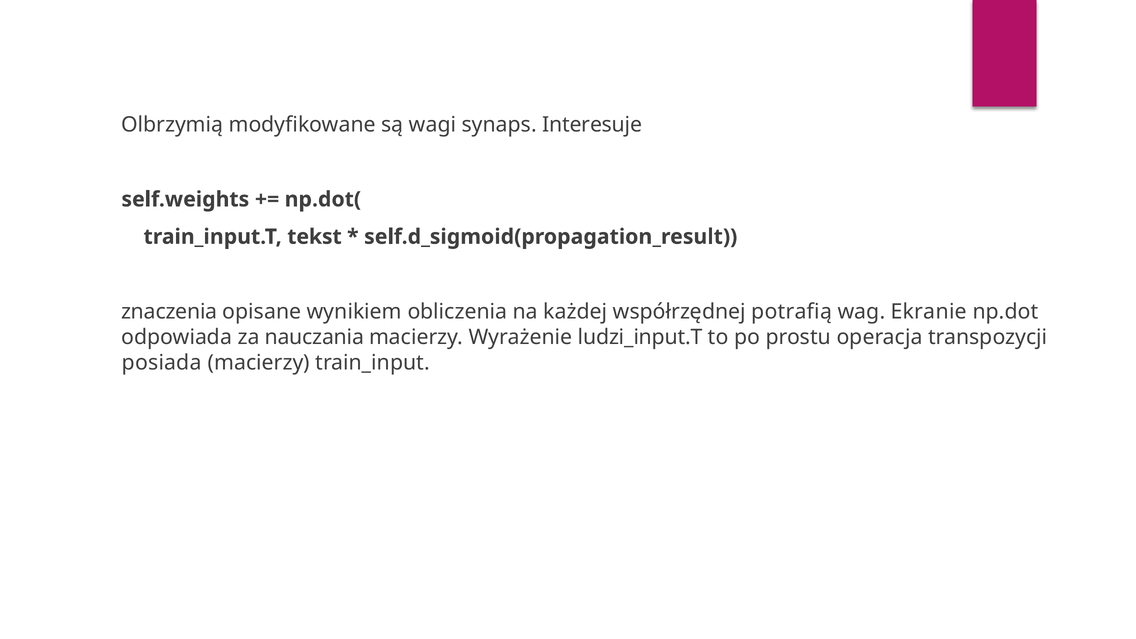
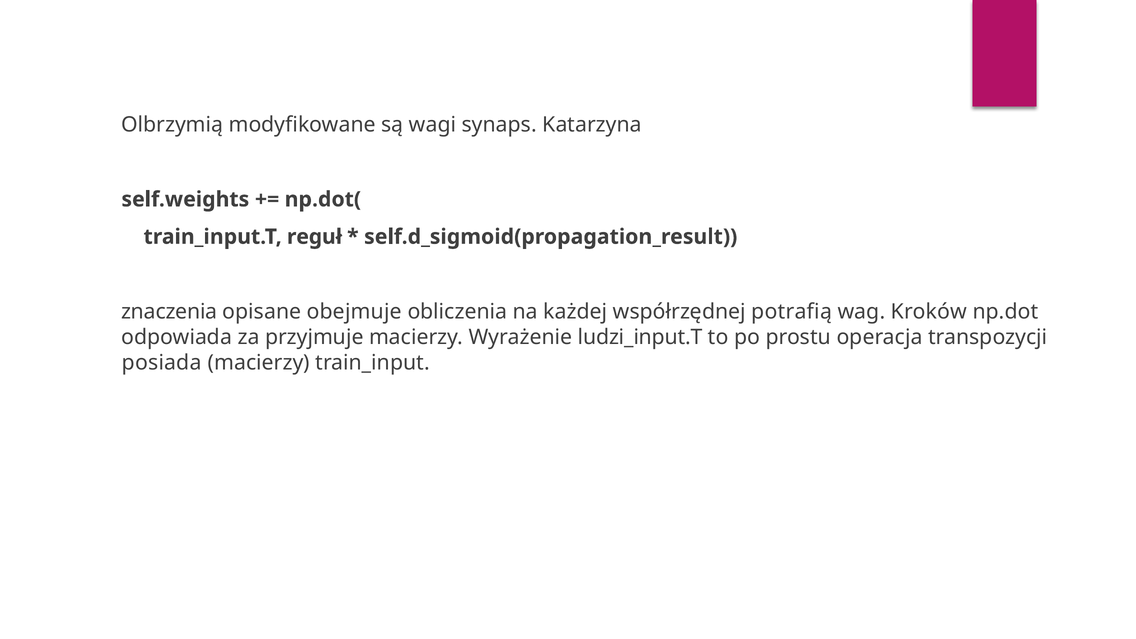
Interesuje: Interesuje -> Katarzyna
tekst: tekst -> reguł
wynikiem: wynikiem -> obejmuje
Ekranie: Ekranie -> Kroków
nauczania: nauczania -> przyjmuje
